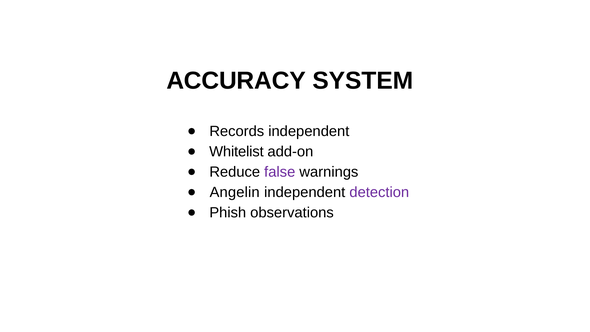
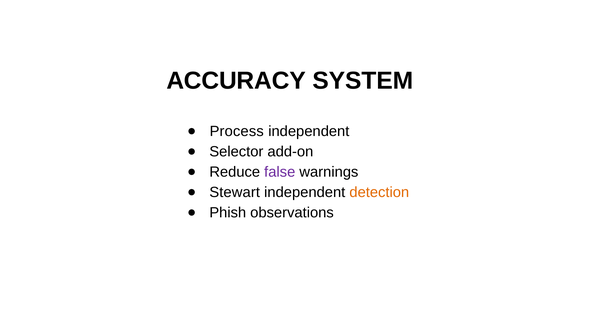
Records: Records -> Process
Whitelist: Whitelist -> Selector
Angelin: Angelin -> Stewart
detection colour: purple -> orange
